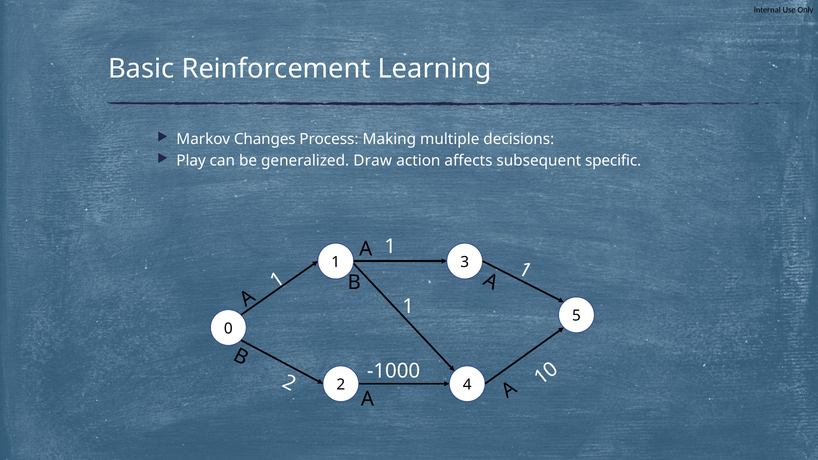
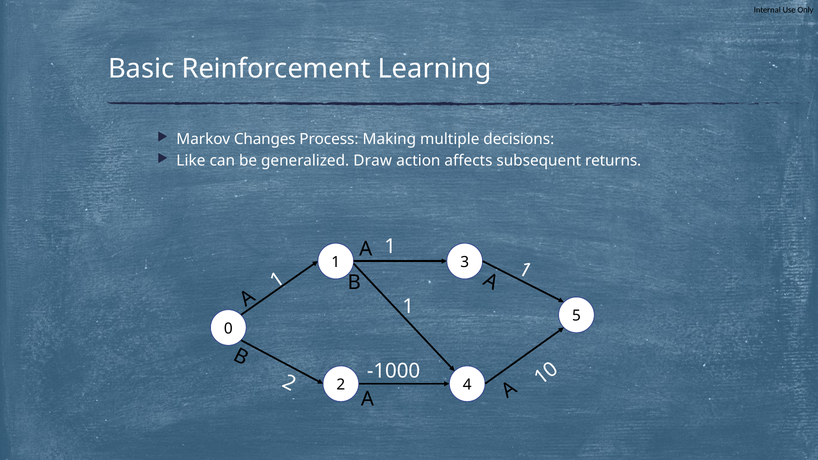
Play: Play -> Like
specific: specific -> returns
